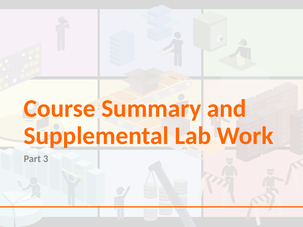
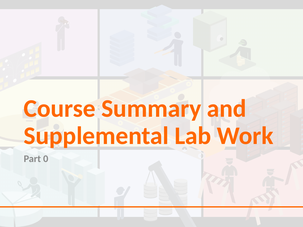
3: 3 -> 0
